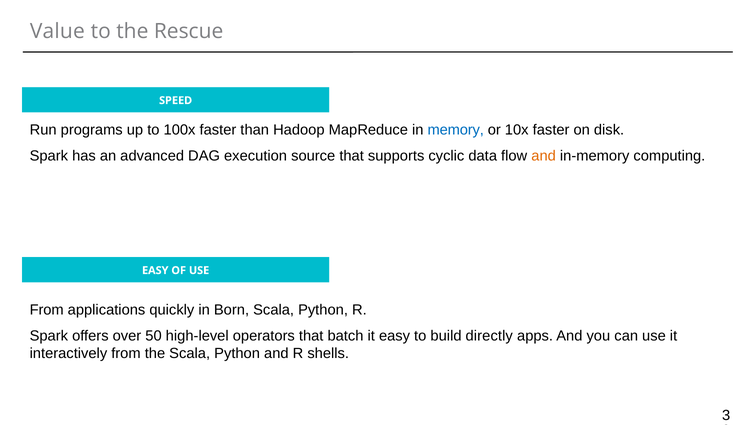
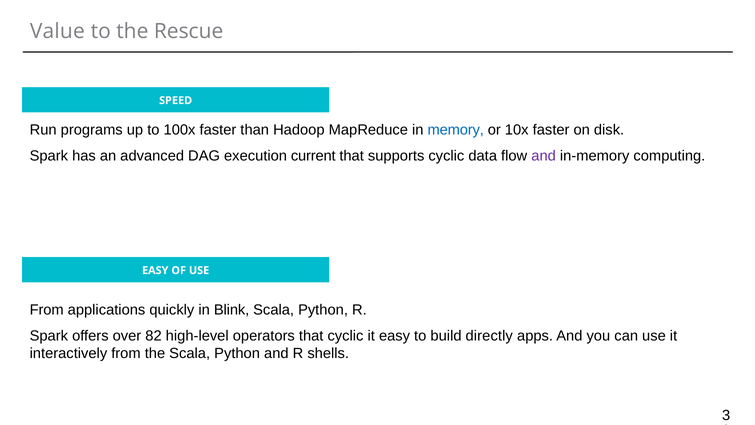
source: source -> current
and at (544, 156) colour: orange -> purple
Born: Born -> Blink
50: 50 -> 82
that batch: batch -> cyclic
